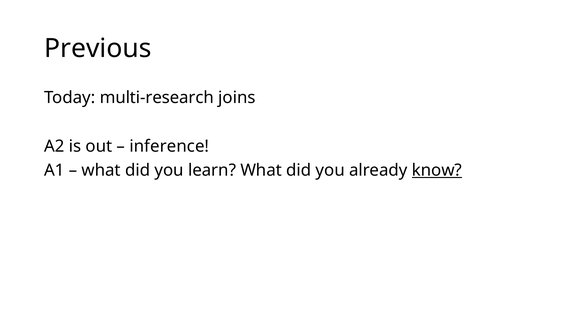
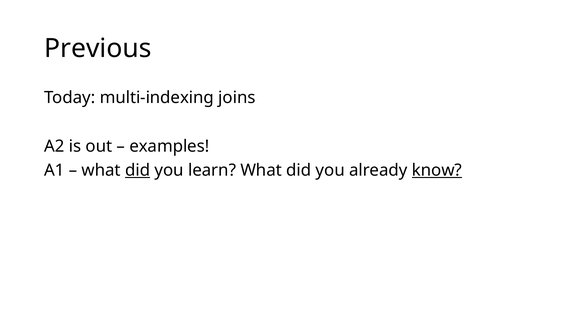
multi-research: multi-research -> multi-indexing
inference: inference -> examples
did at (138, 170) underline: none -> present
